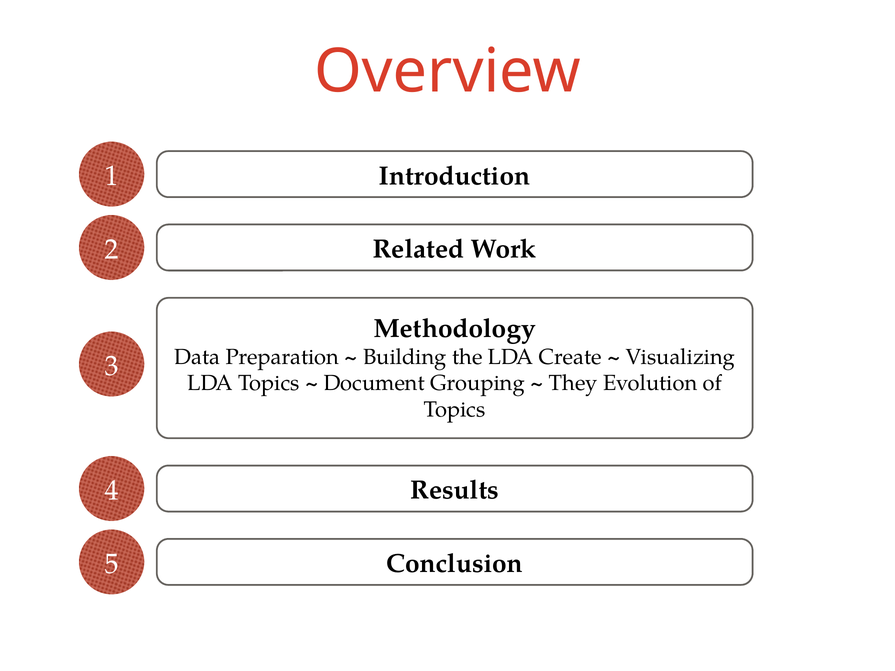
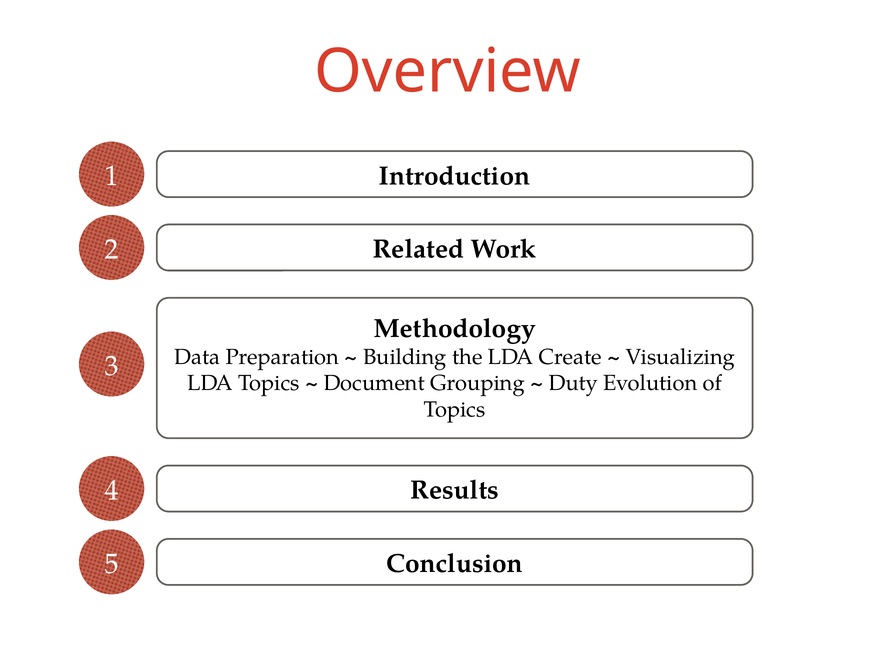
They: They -> Duty
